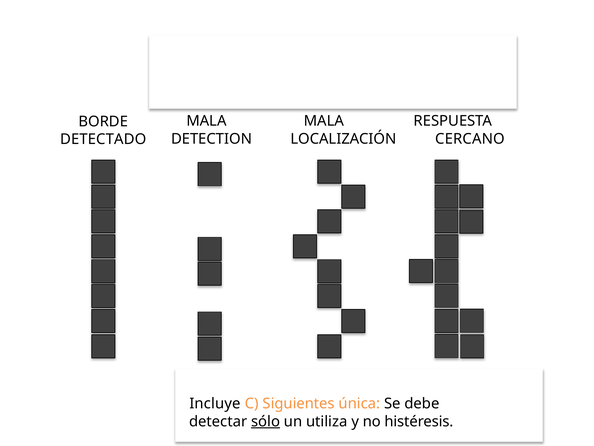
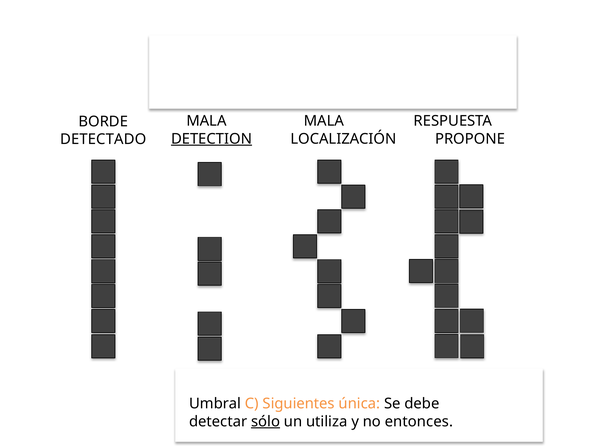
DETECTION underline: none -> present
CERCANO: CERCANO -> PROPONE
Incluye: Incluye -> Umbral
histéresis: histéresis -> entonces
